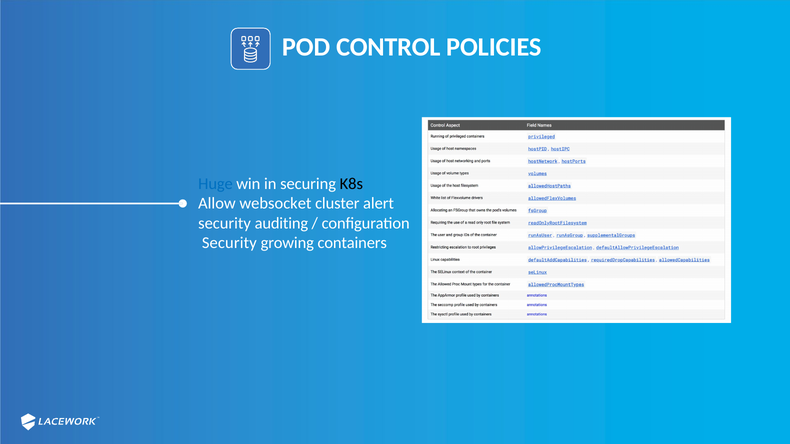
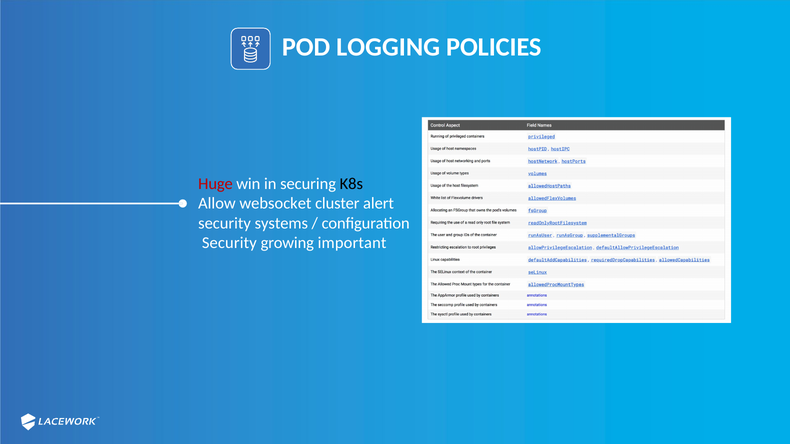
CONTROL: CONTROL -> LOGGING
Huge colour: blue -> red
auditing: auditing -> systems
containers: containers -> important
